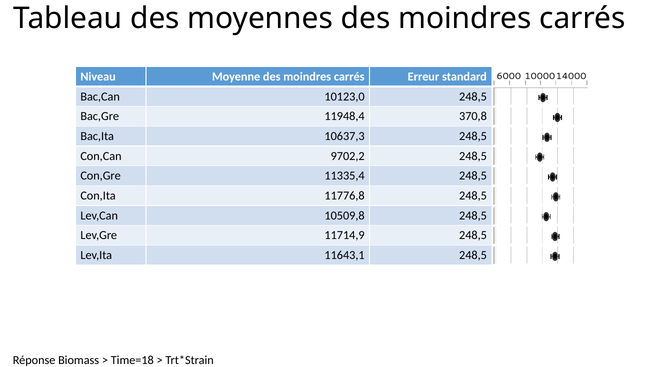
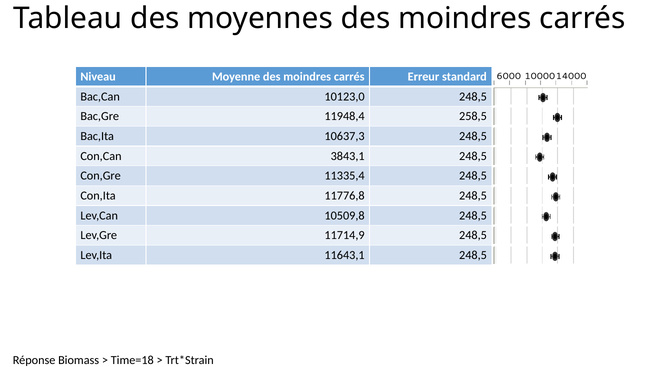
370,8: 370,8 -> 258,5
9702,2: 9702,2 -> 3843,1
